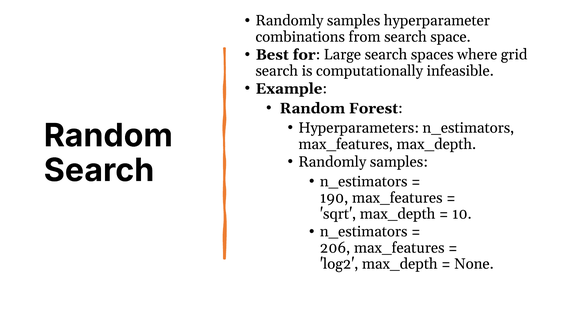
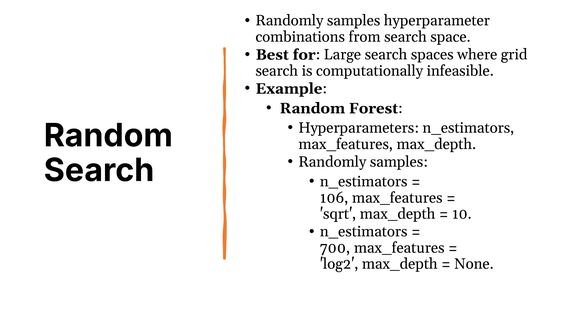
190: 190 -> 106
206: 206 -> 700
